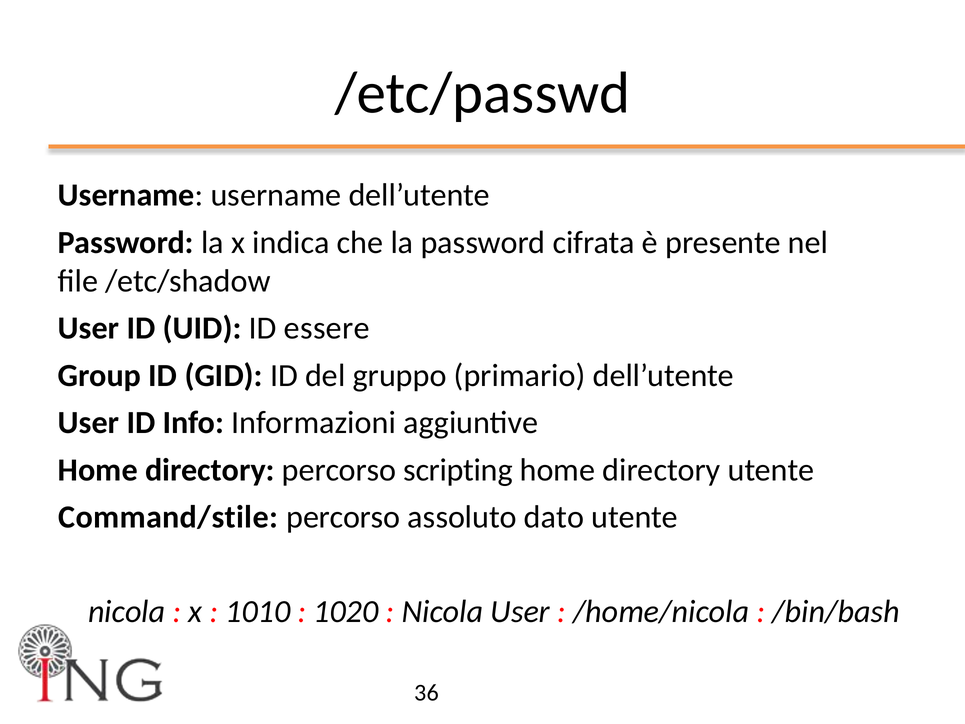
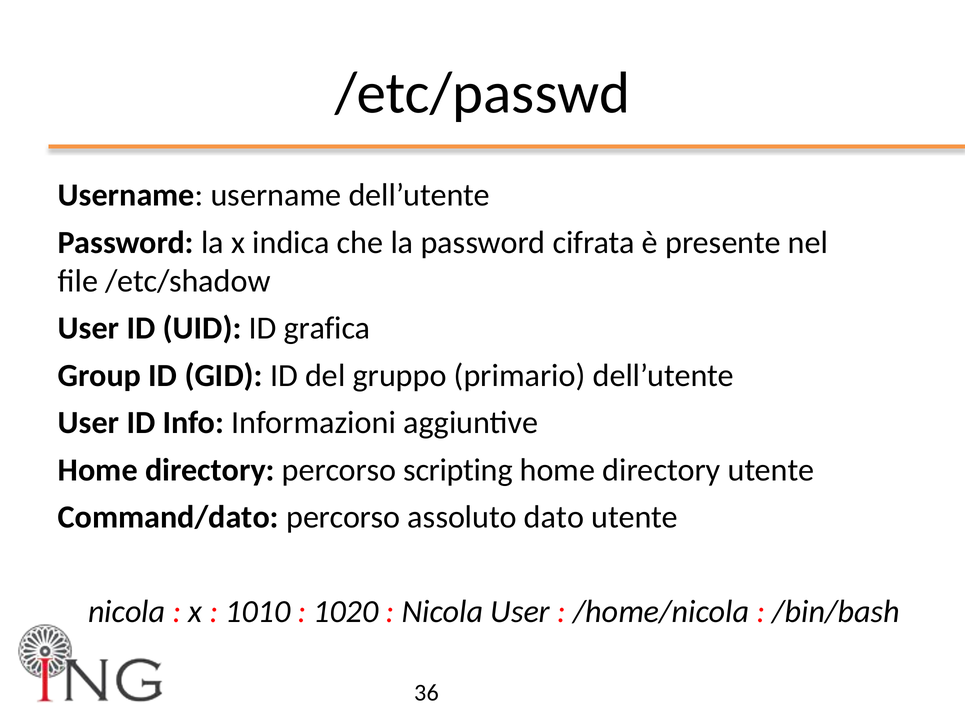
essere: essere -> grafica
Command/stile: Command/stile -> Command/dato
